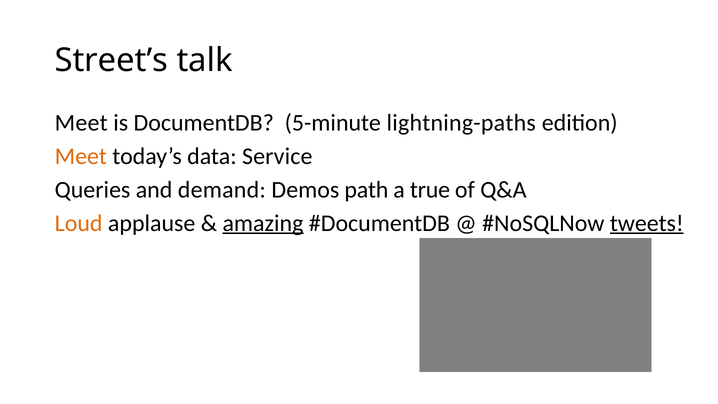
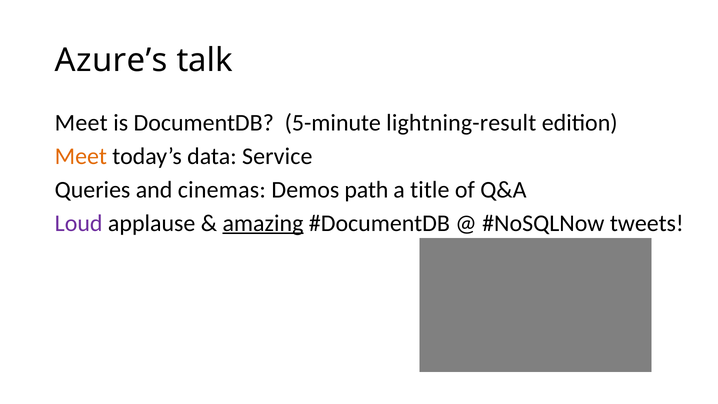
Street’s: Street’s -> Azure’s
lightning-paths: lightning-paths -> lightning-result
demand: demand -> cinemas
true: true -> title
Loud colour: orange -> purple
tweets underline: present -> none
